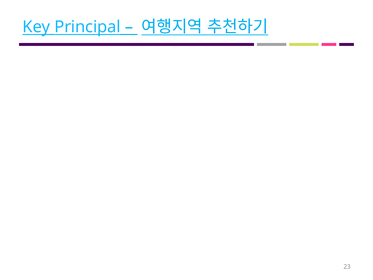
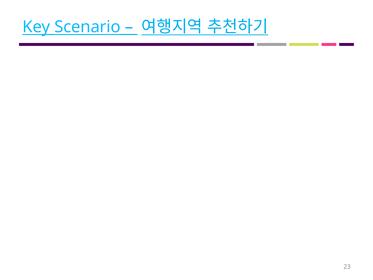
Principal: Principal -> Scenario
